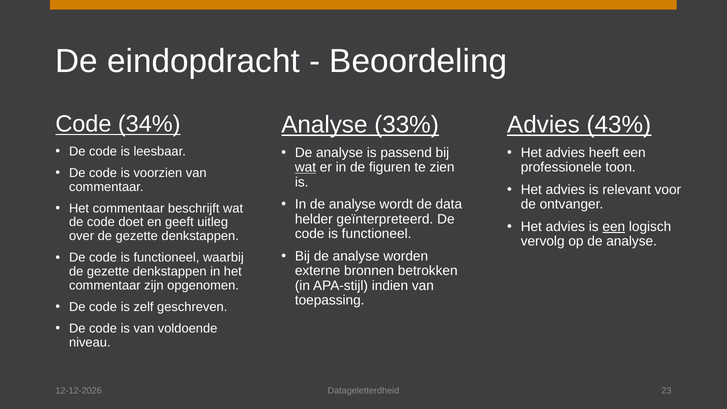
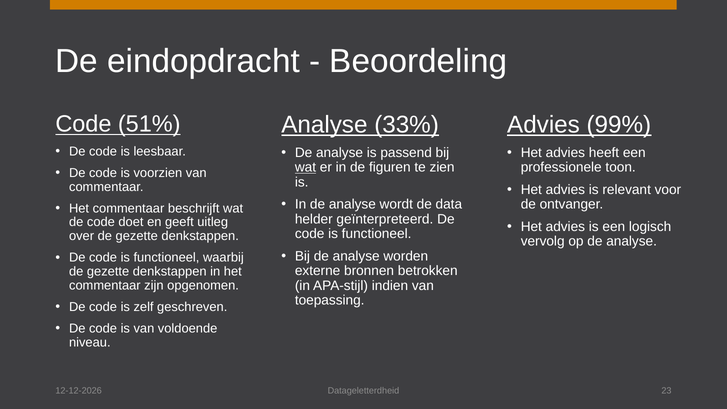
34%: 34% -> 51%
43%: 43% -> 99%
een at (614, 227) underline: present -> none
